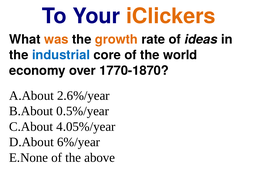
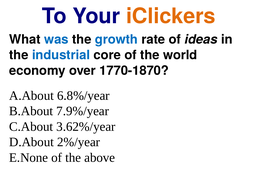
was colour: orange -> blue
growth colour: orange -> blue
2.6%/year: 2.6%/year -> 6.8%/year
0.5%/year: 0.5%/year -> 7.9%/year
4.05%/year: 4.05%/year -> 3.62%/year
6%/year: 6%/year -> 2%/year
